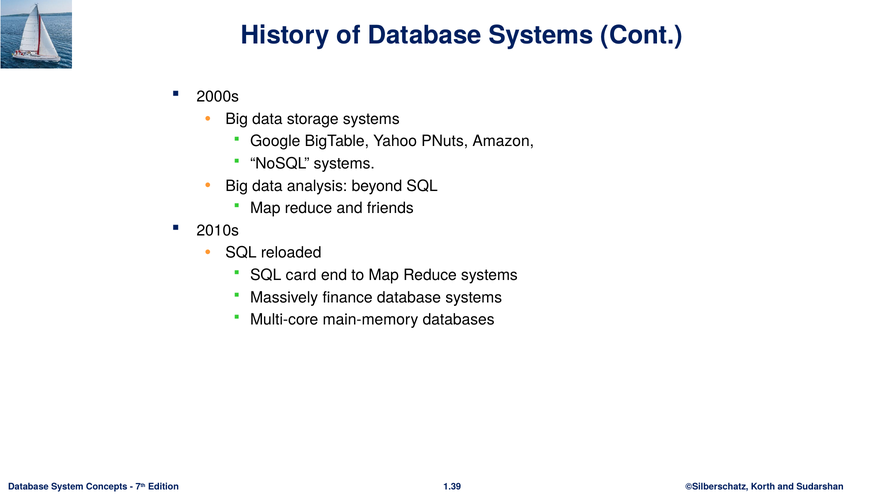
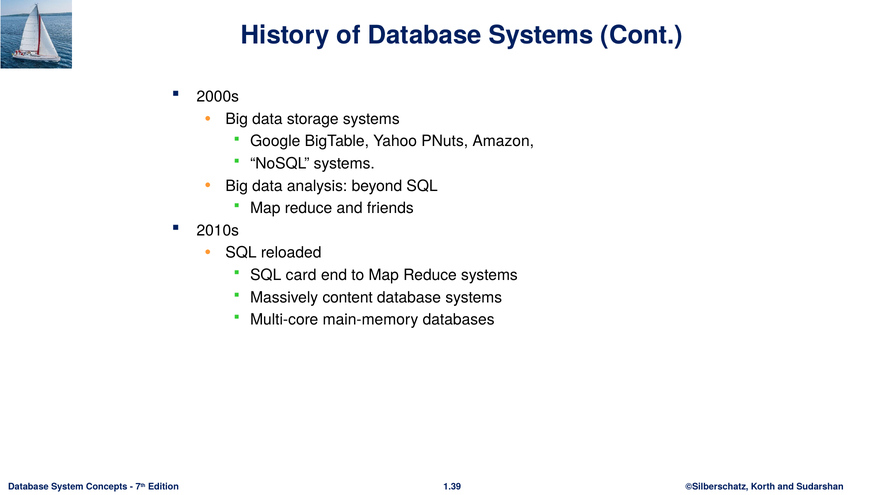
finance: finance -> content
